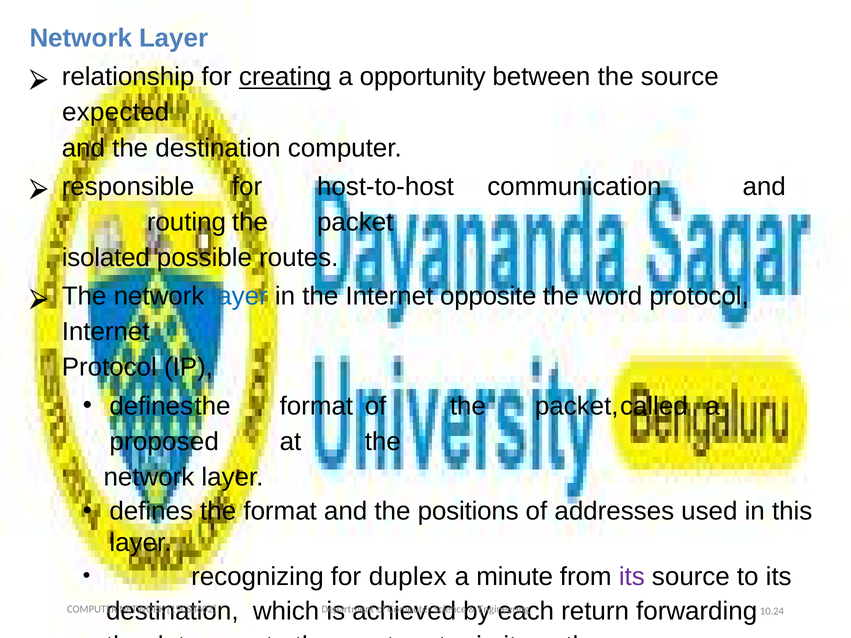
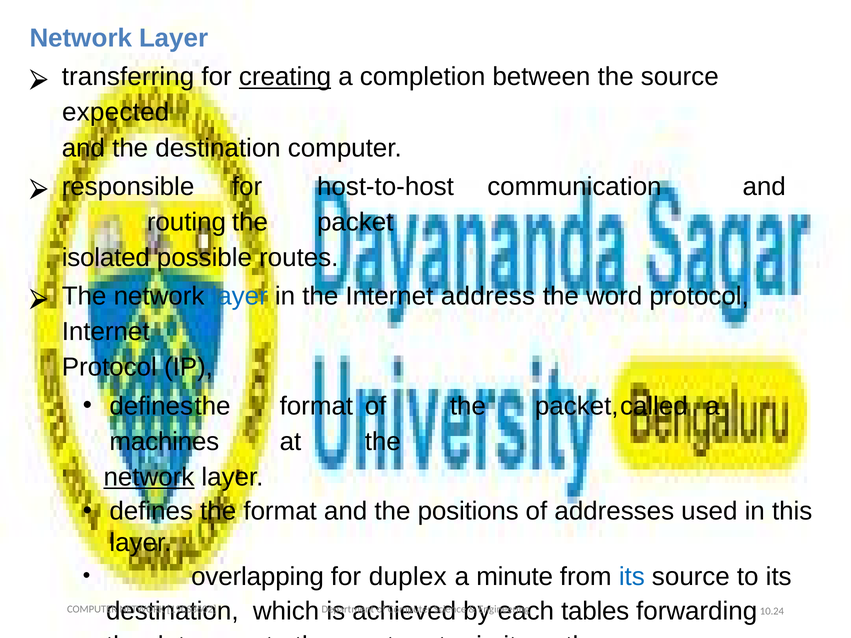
relationship: relationship -> transferring
opportunity: opportunity -> completion
opposite: opposite -> address
proposed: proposed -> machines
network at (149, 477) underline: none -> present
recognizing: recognizing -> overlapping
its at (632, 577) colour: purple -> blue
return: return -> tables
